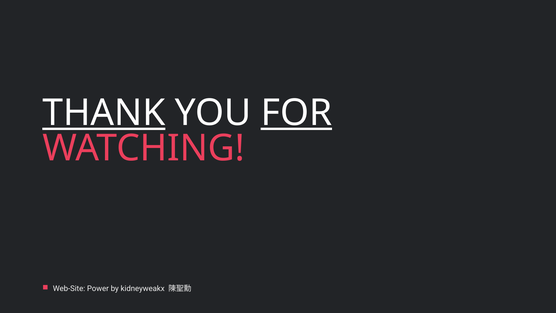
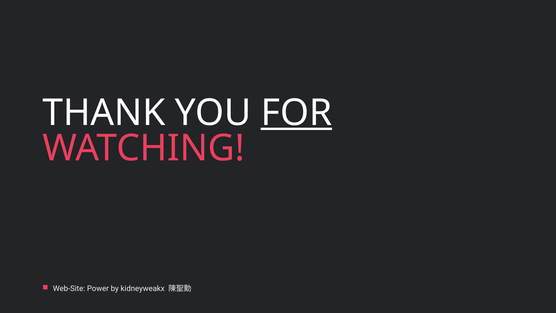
THANK underline: present -> none
